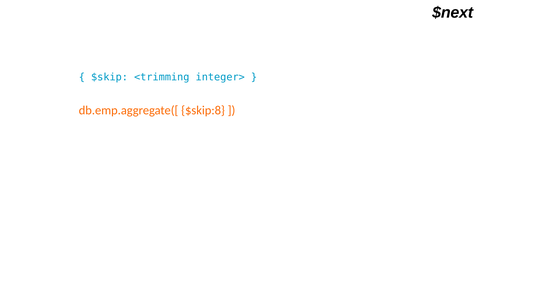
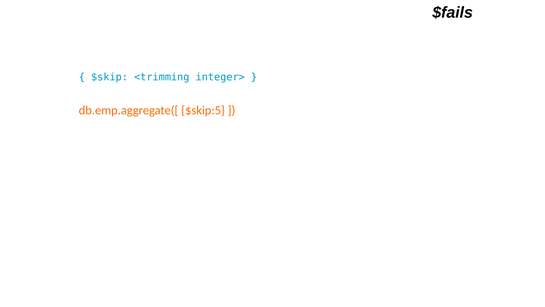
$next: $next -> $fails
$skip:8: $skip:8 -> $skip:5
